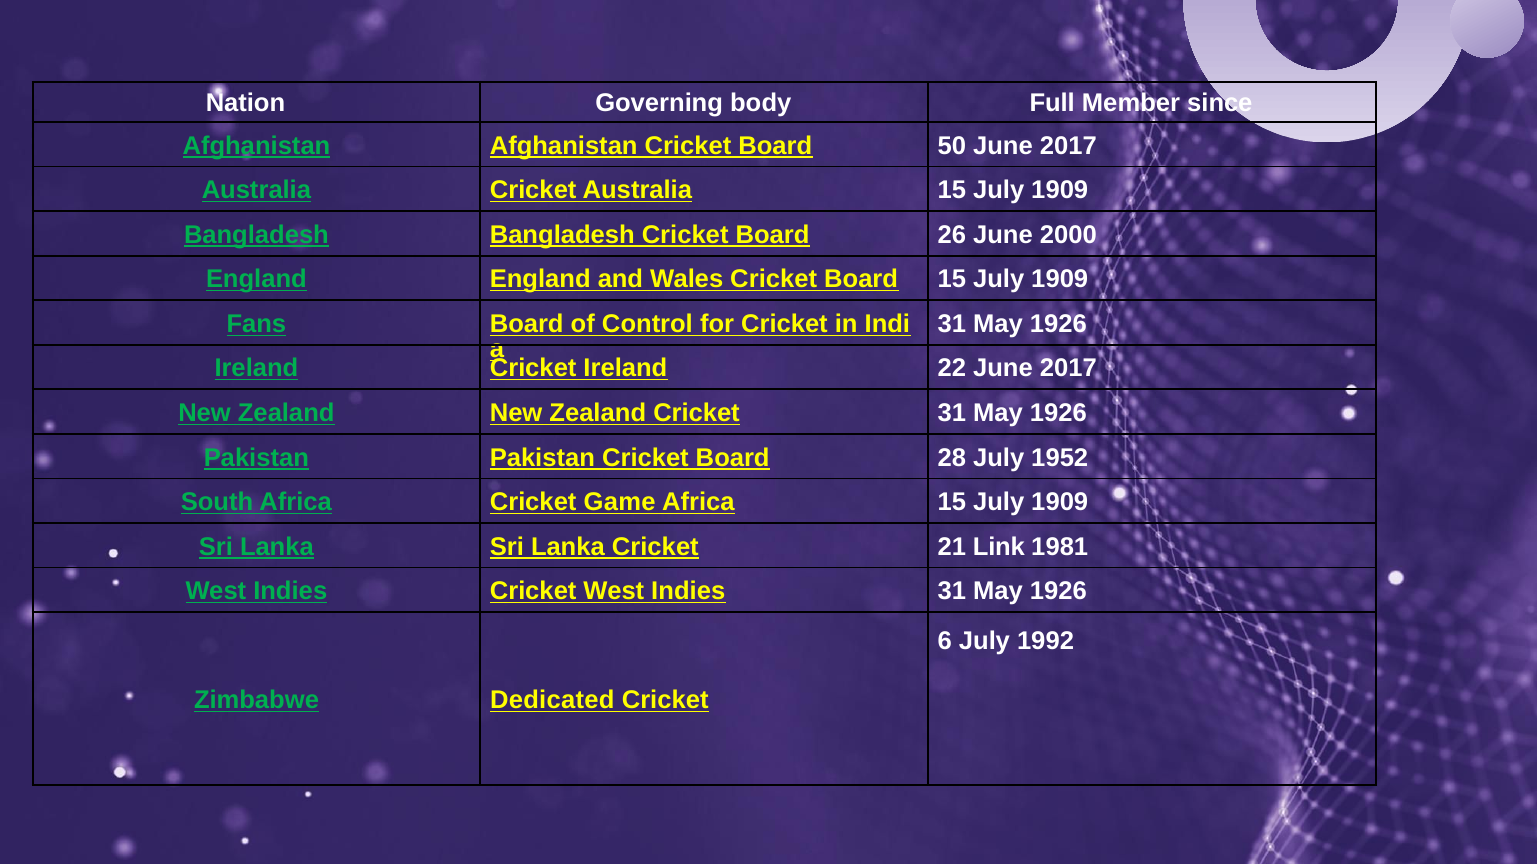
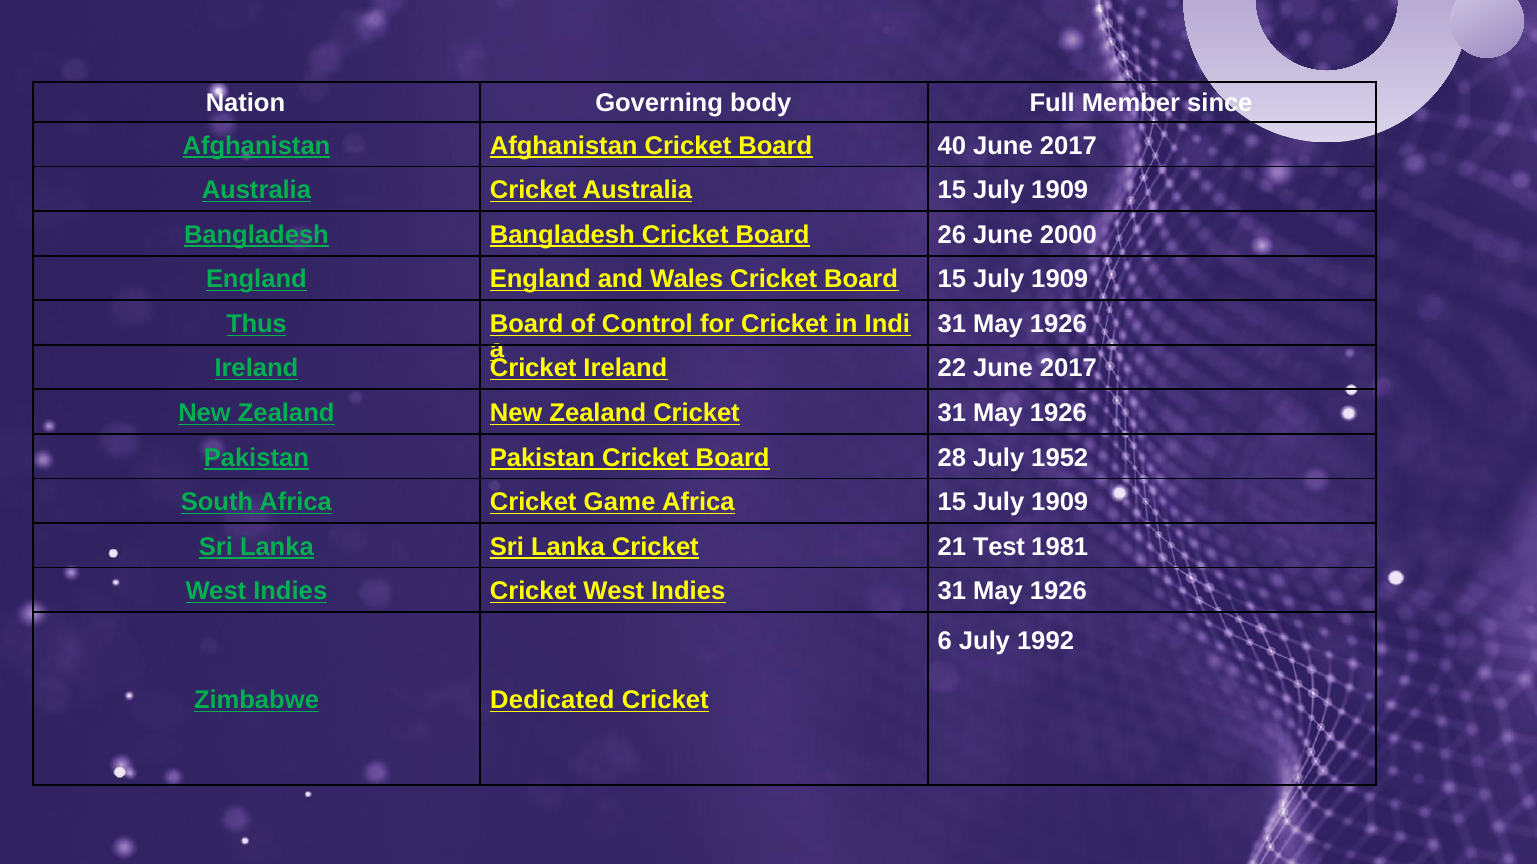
50: 50 -> 40
Fans: Fans -> Thus
Link: Link -> Test
